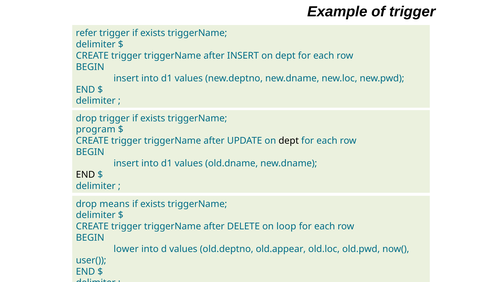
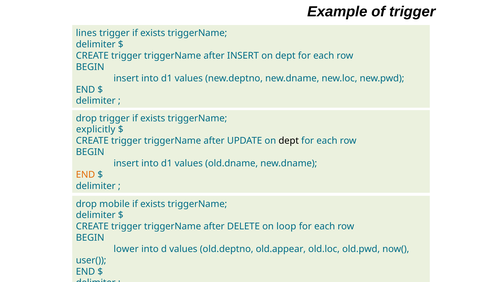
refer: refer -> lines
program: program -> explicitly
END at (85, 175) colour: black -> orange
means: means -> mobile
